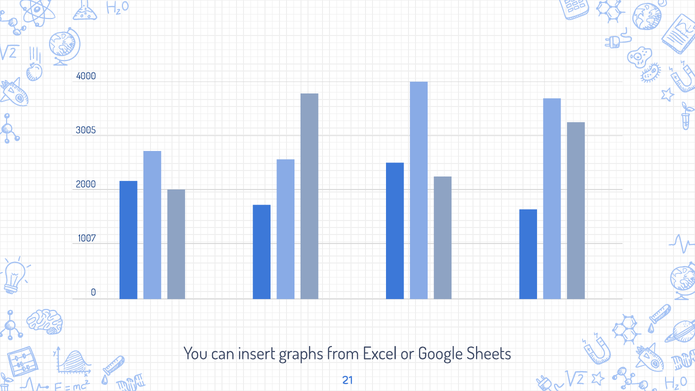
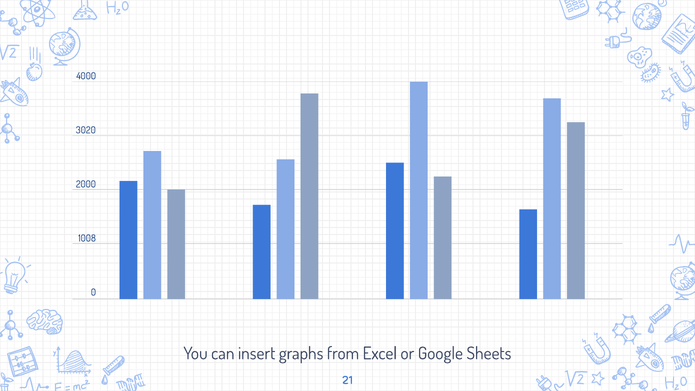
3005: 3005 -> 3020
1007: 1007 -> 1008
